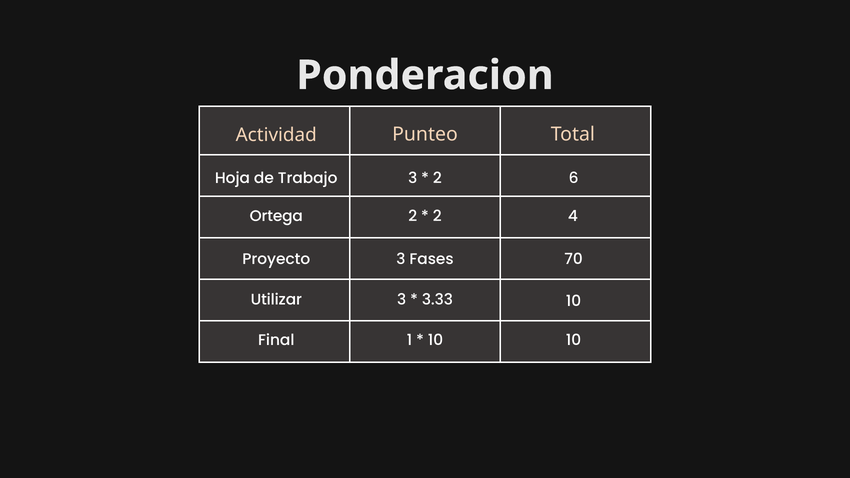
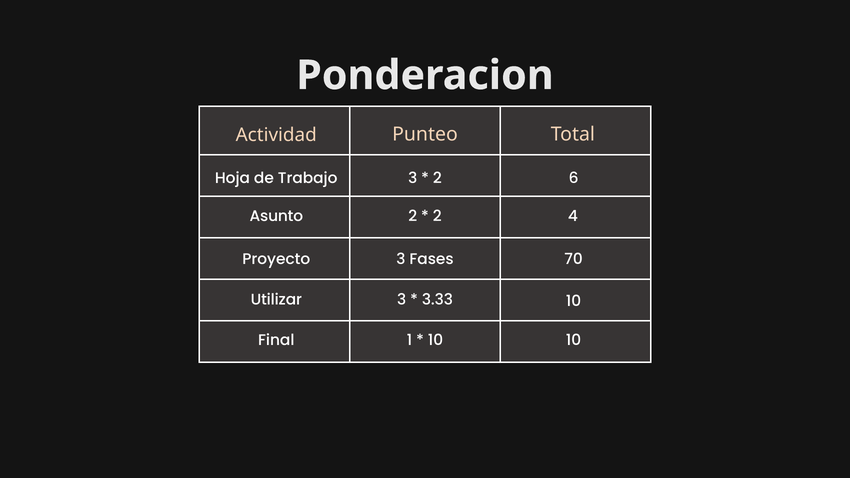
Ortega: Ortega -> Asunto
